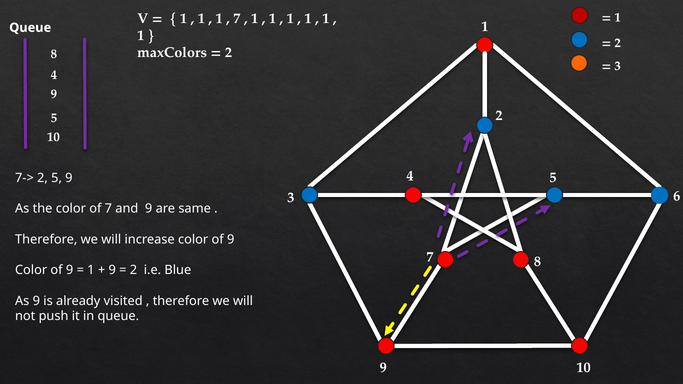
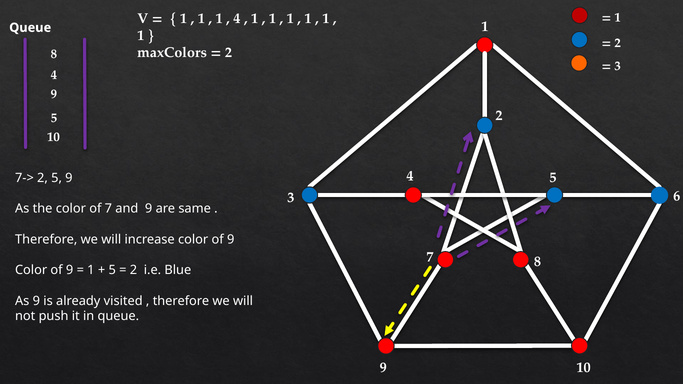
7 at (237, 18): 7 -> 4
9 at (112, 270): 9 -> 5
